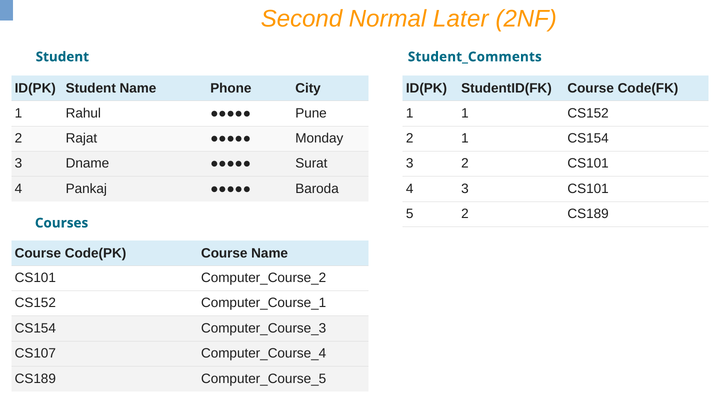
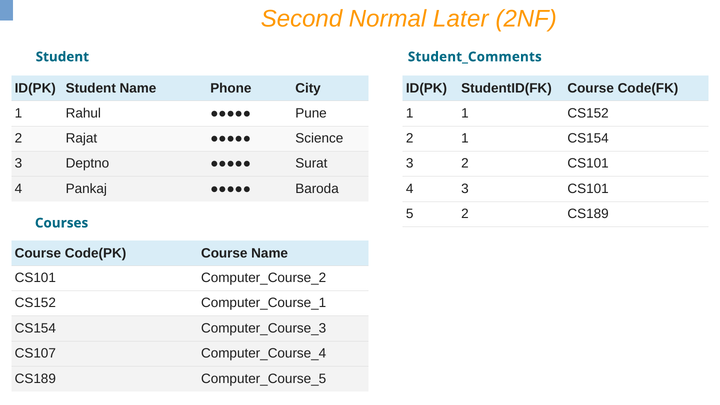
Monday: Monday -> Science
Dname: Dname -> Deptno
